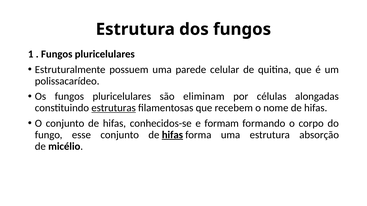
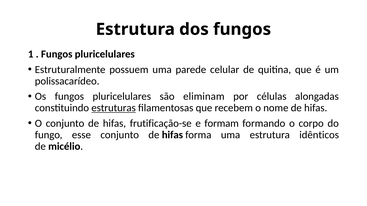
conhecidos-se: conhecidos-se -> frutificação-se
hifas at (172, 135) underline: present -> none
absorção: absorção -> idênticos
